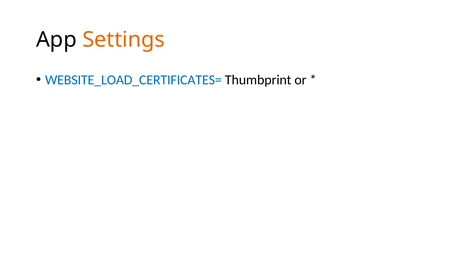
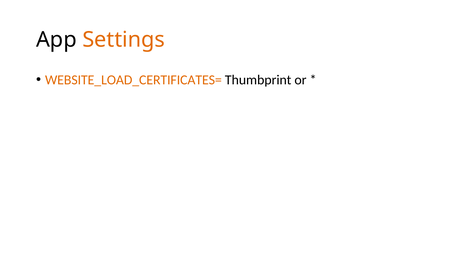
WEBSITE_LOAD_CERTIFICATES= colour: blue -> orange
